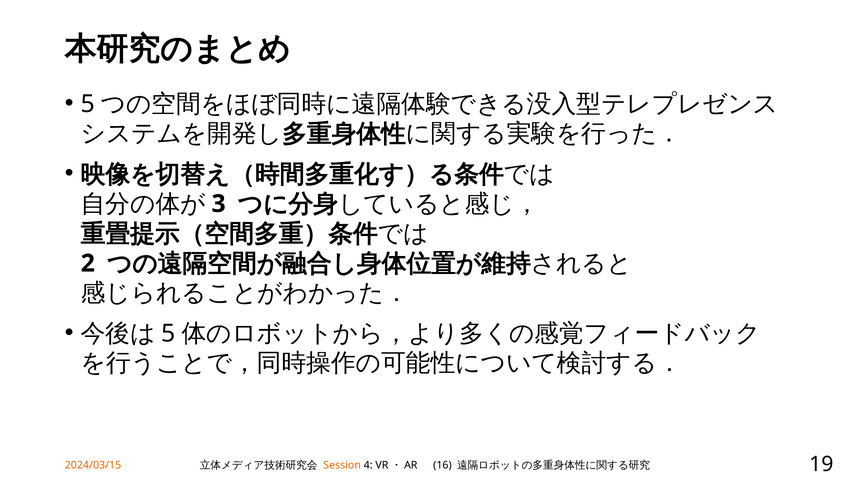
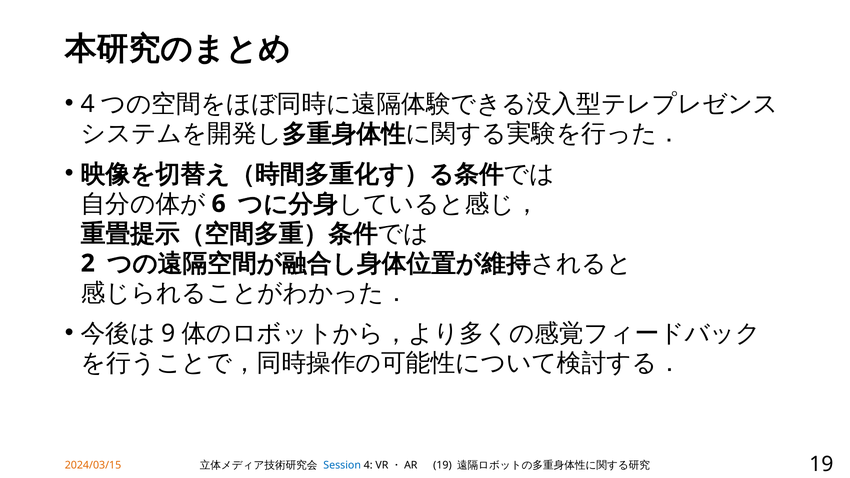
5 at (88, 104): 5 -> 4
3: 3 -> 6
5 at (169, 334): 5 -> 9
Session colour: orange -> blue
16 at (442, 465): 16 -> 19
